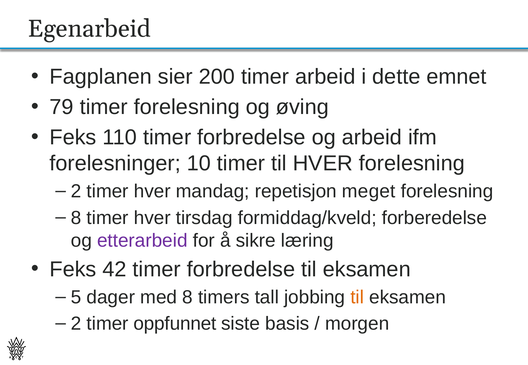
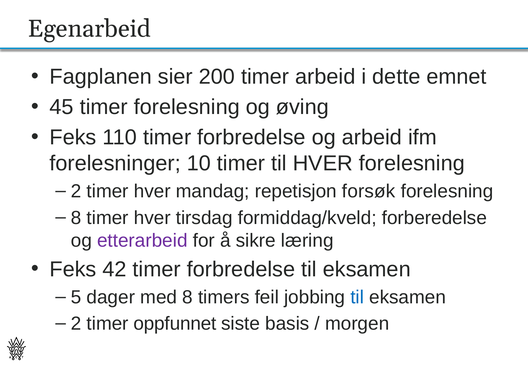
79: 79 -> 45
meget: meget -> forsøk
tall: tall -> feil
til at (357, 298) colour: orange -> blue
